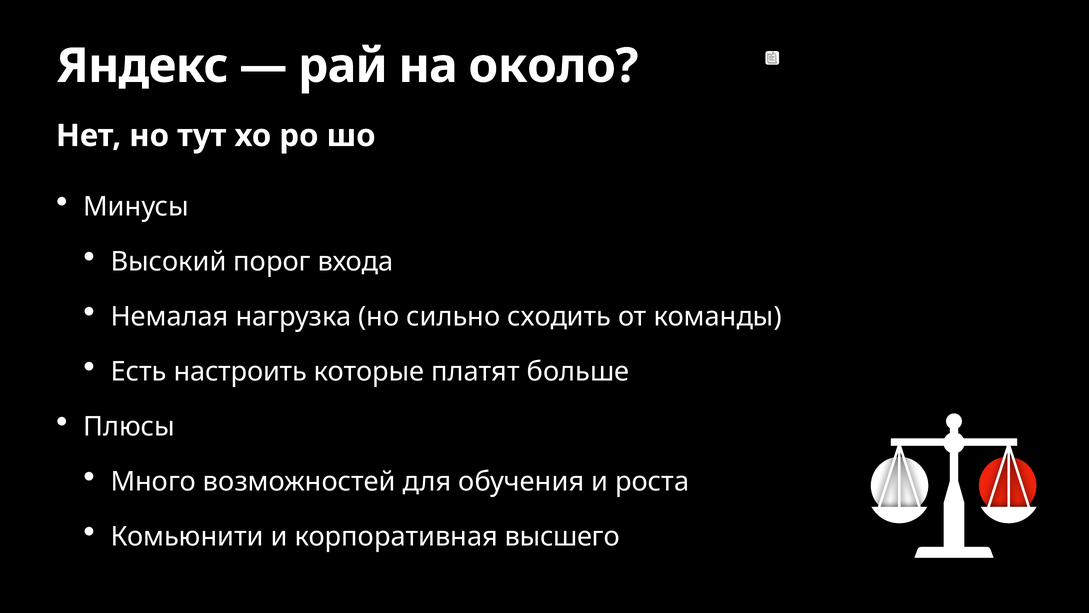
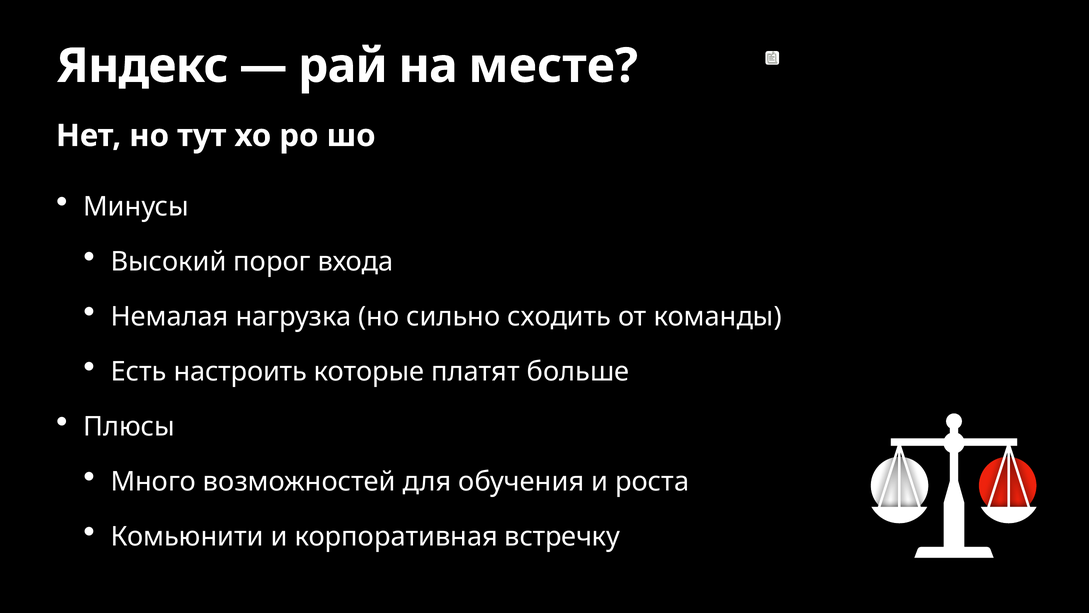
около: около -> месте
высшего: высшего -> встречку
